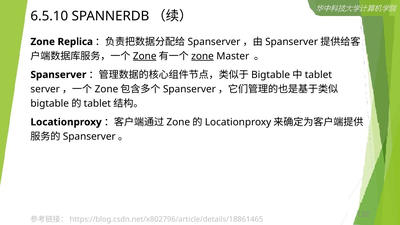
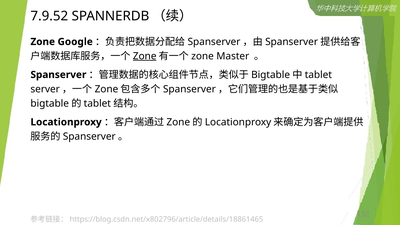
6.5.10: 6.5.10 -> 7.9.52
Replica: Replica -> Google
zone at (203, 56) underline: present -> none
